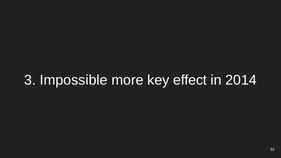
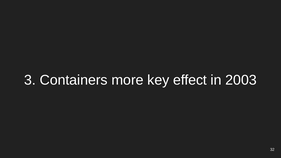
Impossible: Impossible -> Containers
2014: 2014 -> 2003
